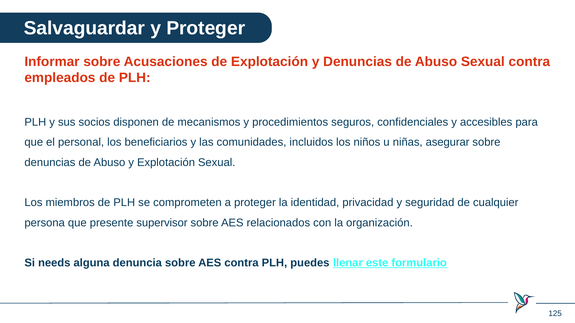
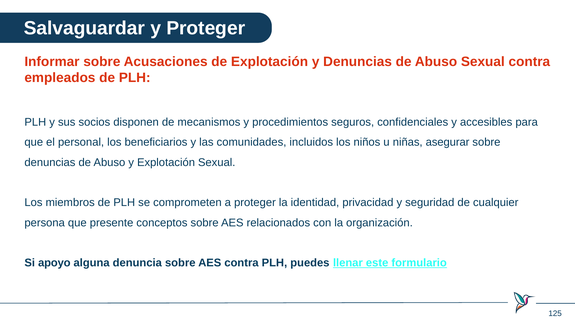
supervisor: supervisor -> conceptos
needs: needs -> apoyo
